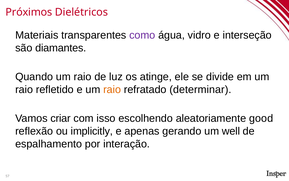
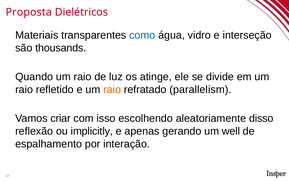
Próximos: Próximos -> Proposta
como colour: purple -> blue
diamantes: diamantes -> thousands
determinar: determinar -> parallelism
good: good -> disso
